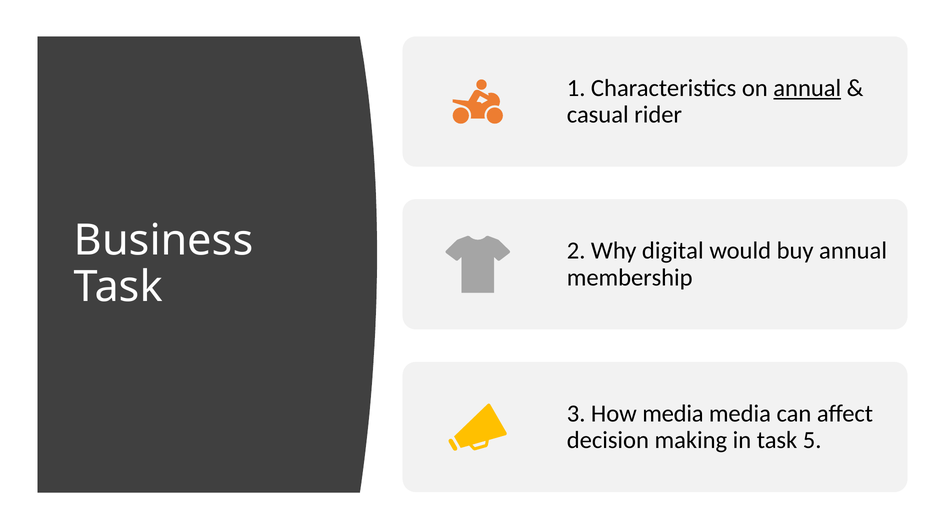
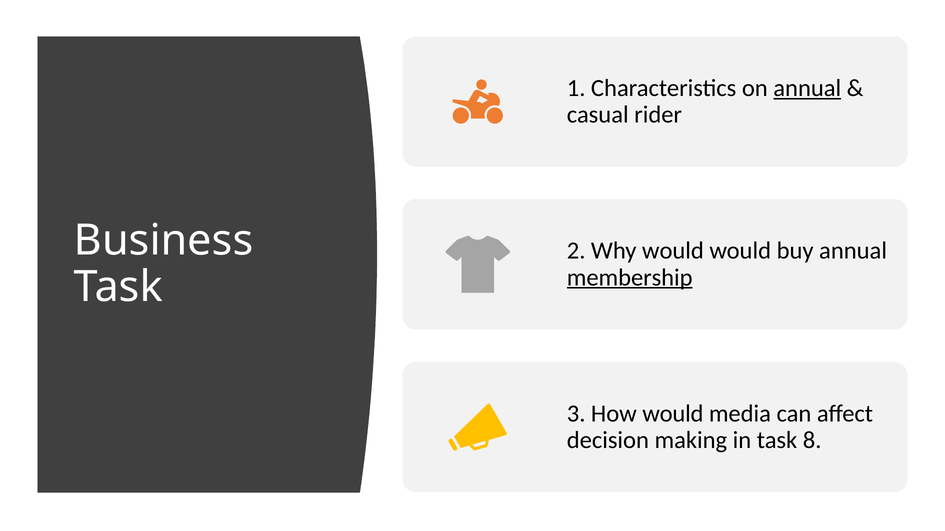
Why digital: digital -> would
membership underline: none -> present
How media: media -> would
5: 5 -> 8
